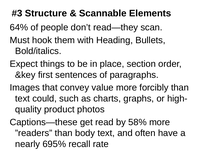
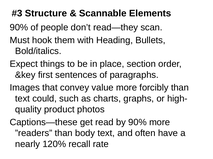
64% at (19, 28): 64% -> 90%
by 58%: 58% -> 90%
695%: 695% -> 120%
